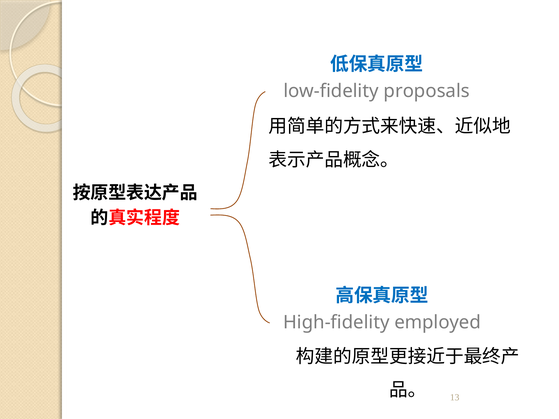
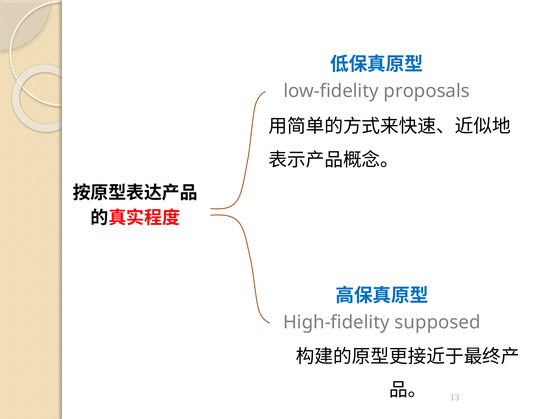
employed: employed -> supposed
